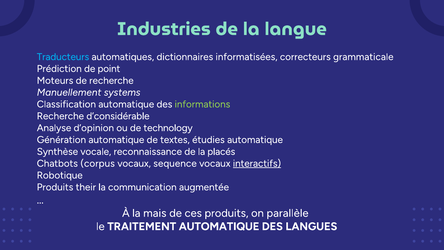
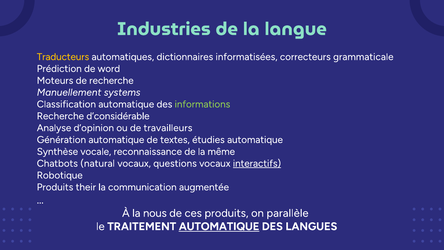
Traducteurs colour: light blue -> yellow
point: point -> word
technology: technology -> travailleurs
placés: placés -> même
corpus: corpus -> natural
sequence: sequence -> questions
mais: mais -> nous
AUTOMATIQUE at (219, 226) underline: none -> present
